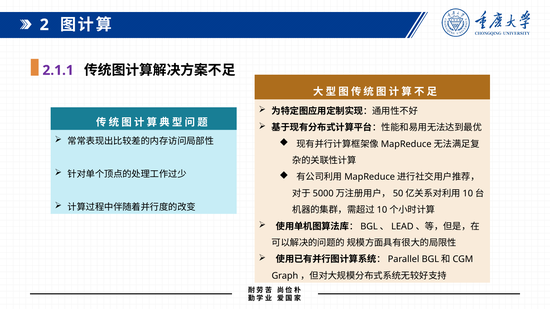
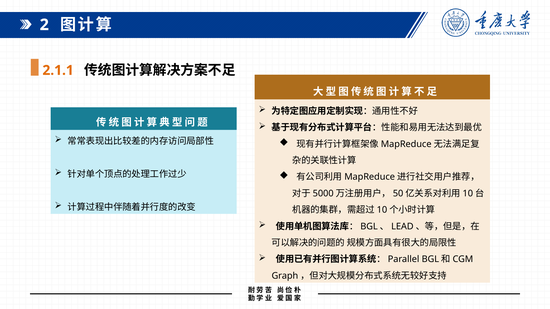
2.1.1 colour: purple -> orange
